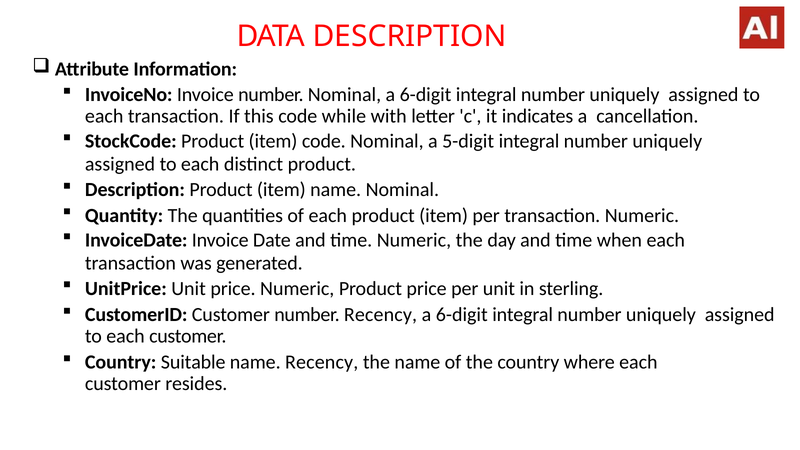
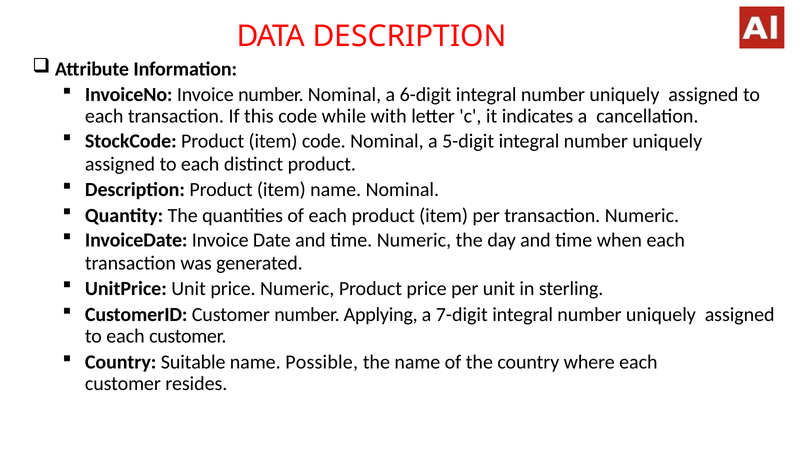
number Recency: Recency -> Applying
6-digit at (462, 315): 6-digit -> 7-digit
name Recency: Recency -> Possible
